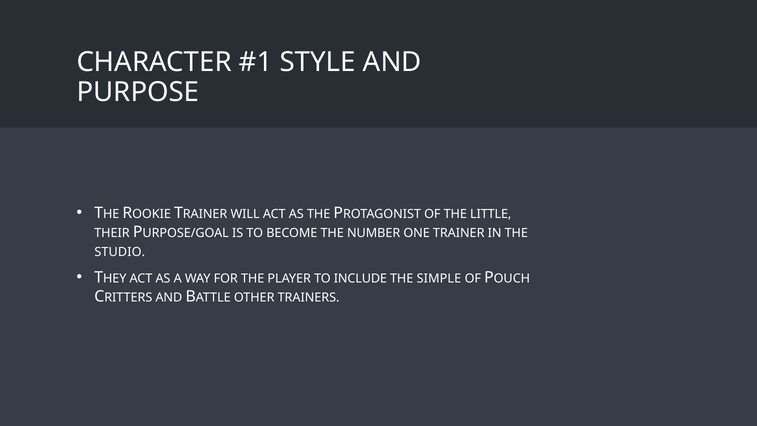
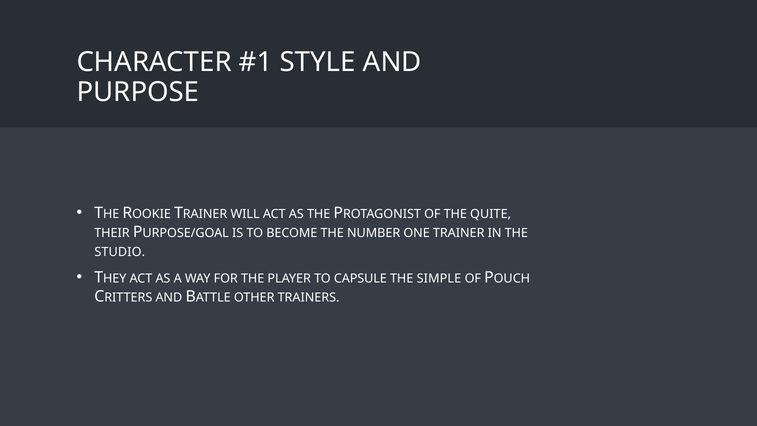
LITTLE: LITTLE -> QUITE
INCLUDE: INCLUDE -> CAPSULE
